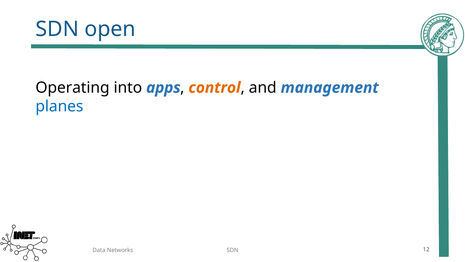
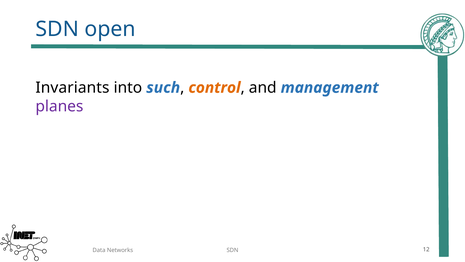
Operating: Operating -> Invariants
apps: apps -> such
planes colour: blue -> purple
